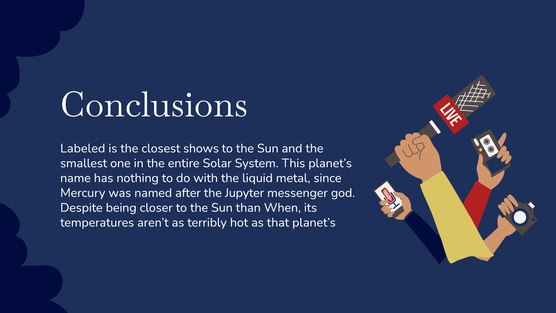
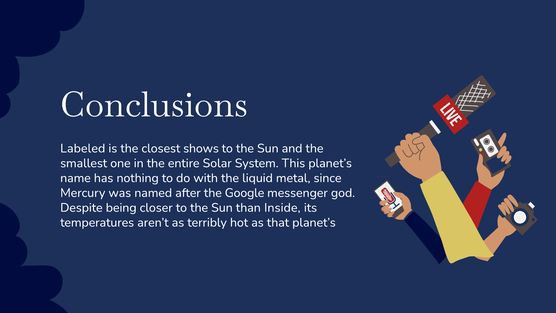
Jupyter: Jupyter -> Google
When: When -> Inside
